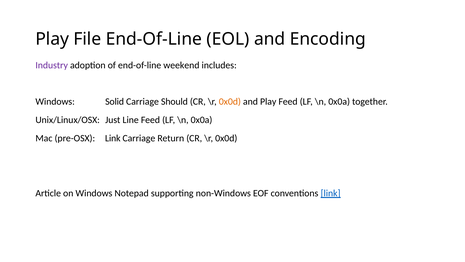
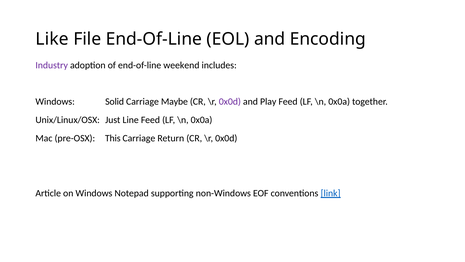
Play at (52, 39): Play -> Like
Should: Should -> Maybe
0x0d at (230, 102) colour: orange -> purple
pre-OSX Link: Link -> This
